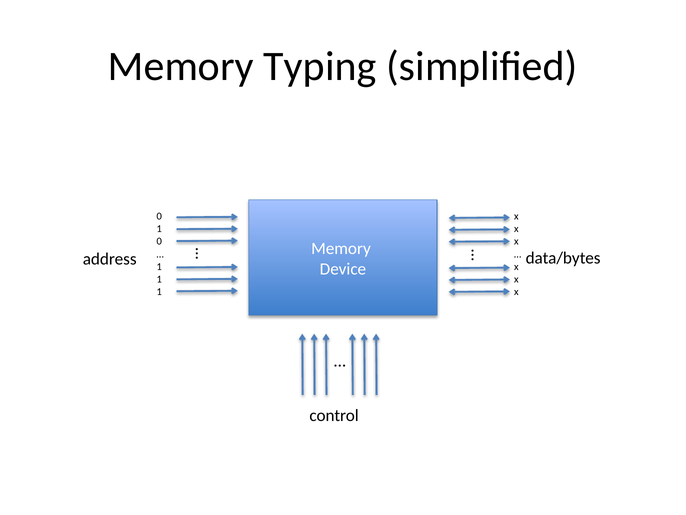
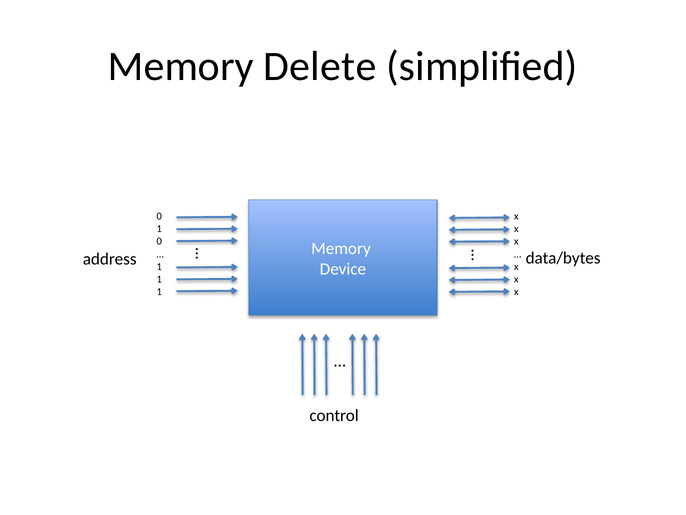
Typing: Typing -> Delete
